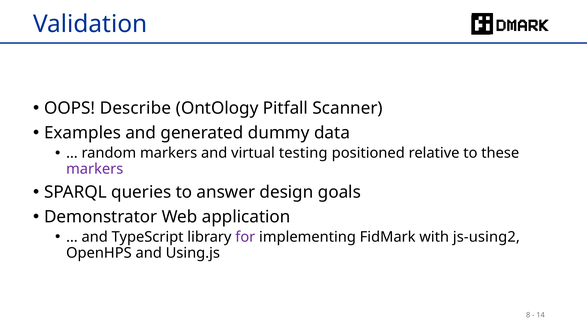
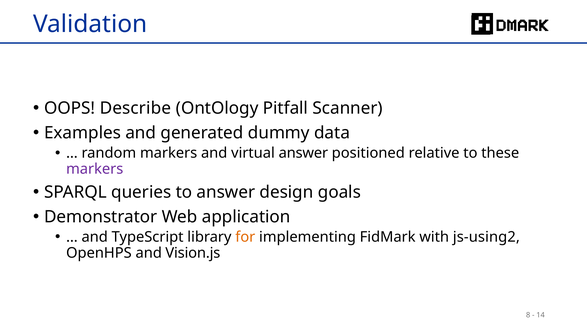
virtual testing: testing -> answer
for colour: purple -> orange
Using.js: Using.js -> Vision.js
